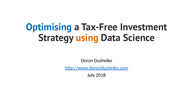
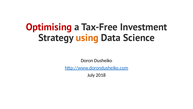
Optimising colour: blue -> red
